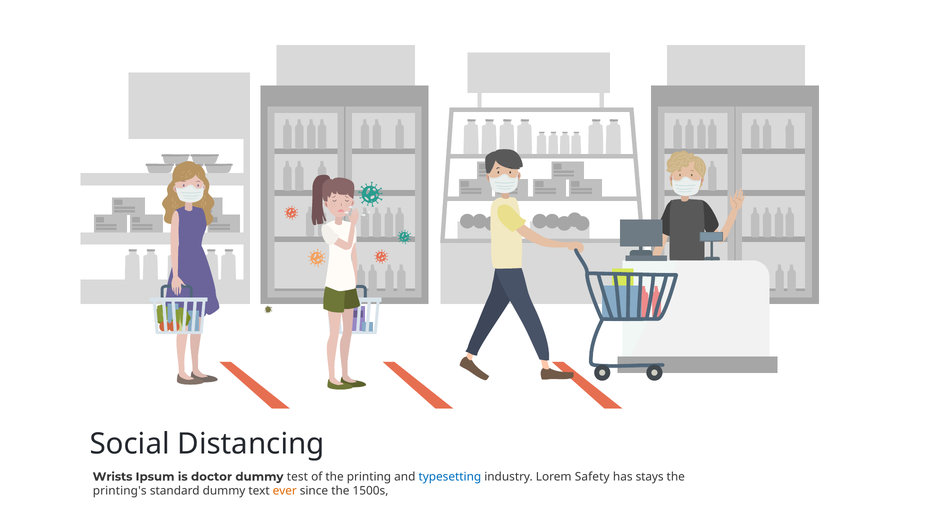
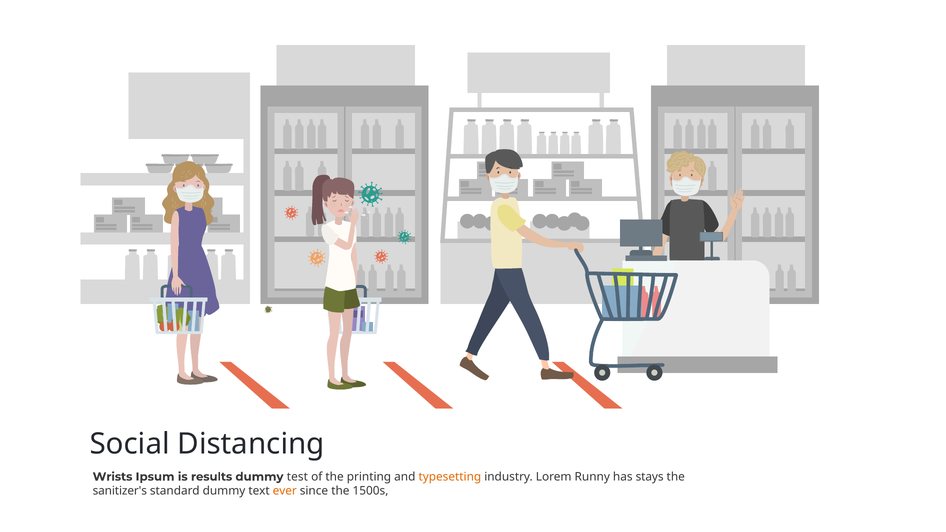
doctor: doctor -> results
typesetting colour: blue -> orange
Safety: Safety -> Runny
printing's: printing's -> sanitizer's
